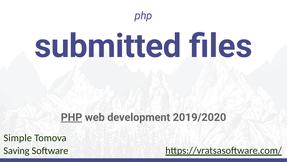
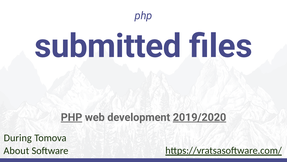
2019/2020 underline: none -> present
Simple: Simple -> During
Saving: Saving -> About
